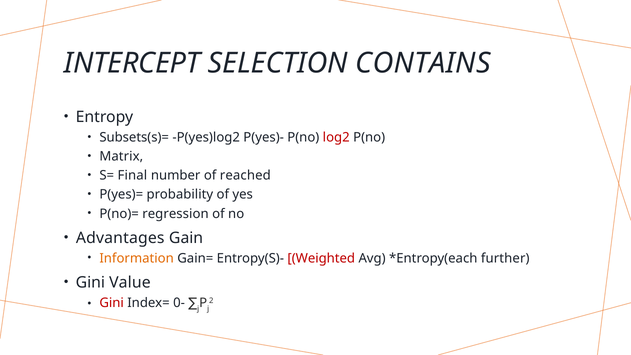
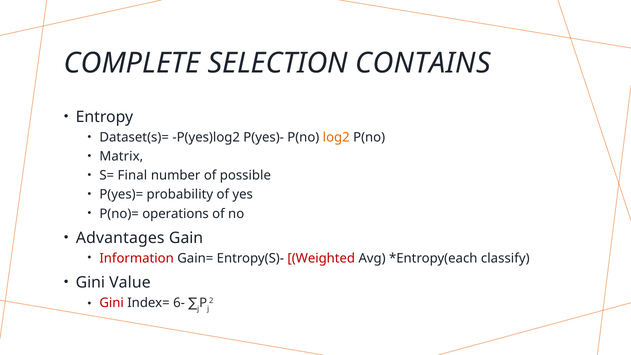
INTERCEPT: INTERCEPT -> COMPLETE
Subsets(s)=: Subsets(s)= -> Dataset(s)=
log2 colour: red -> orange
reached: reached -> possible
regression: regression -> operations
Information colour: orange -> red
further: further -> classify
0-: 0- -> 6-
